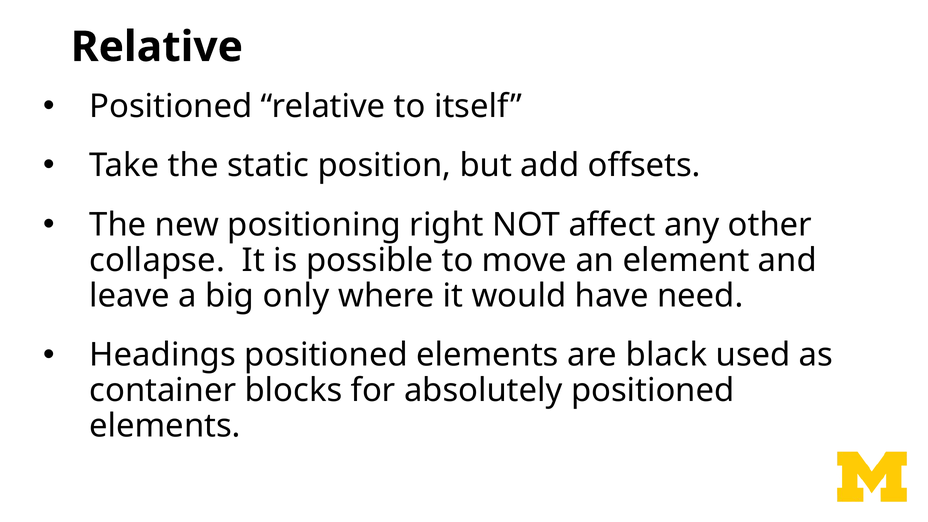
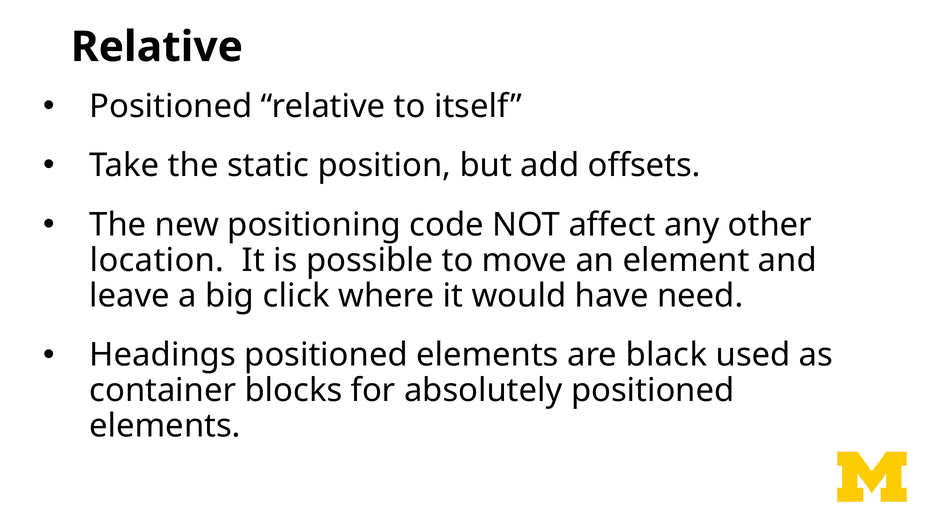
right: right -> code
collapse: collapse -> location
only: only -> click
